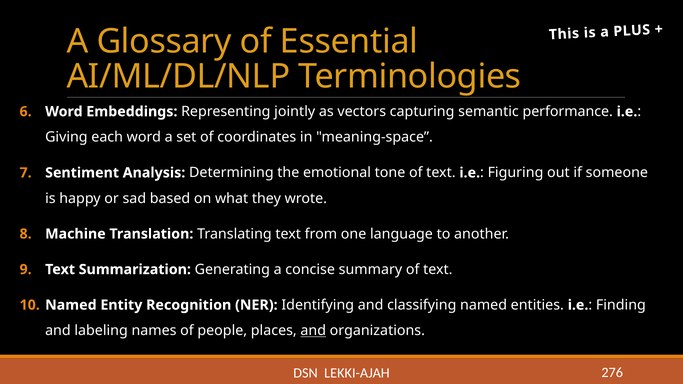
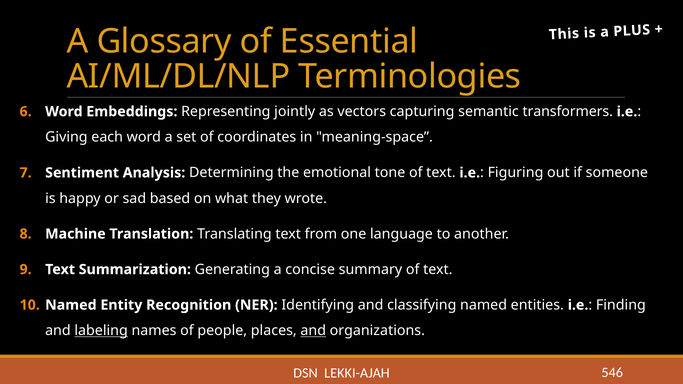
performance: performance -> transformers
labeling underline: none -> present
276: 276 -> 546
